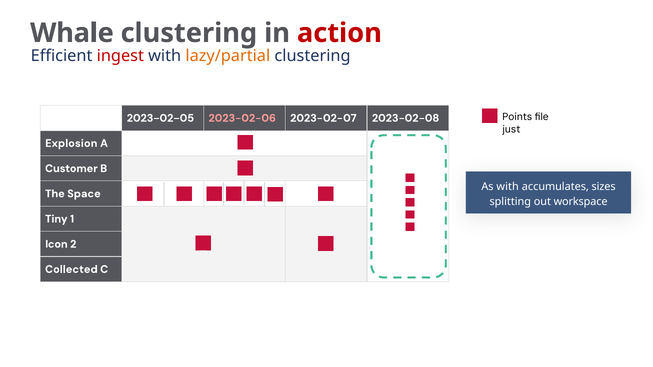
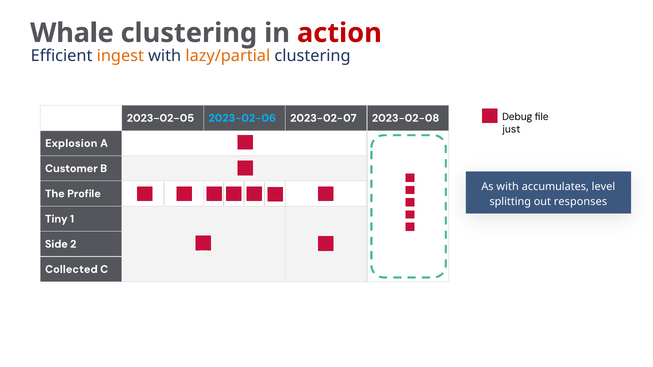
ingest colour: red -> orange
Points: Points -> Debug
2023-02-06 colour: pink -> light blue
sizes: sizes -> level
Space: Space -> Profile
workspace: workspace -> responses
Icon: Icon -> Side
